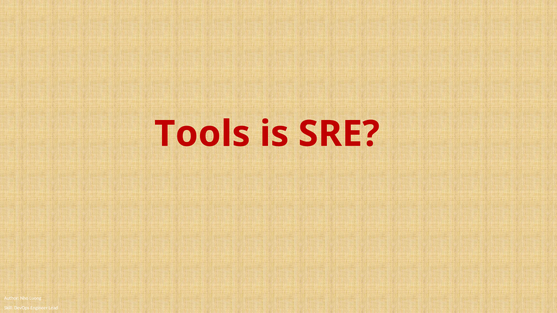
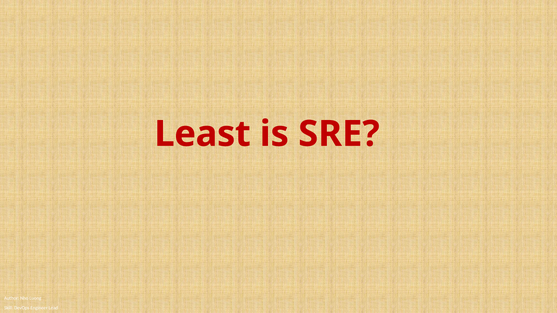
Tools: Tools -> Least
